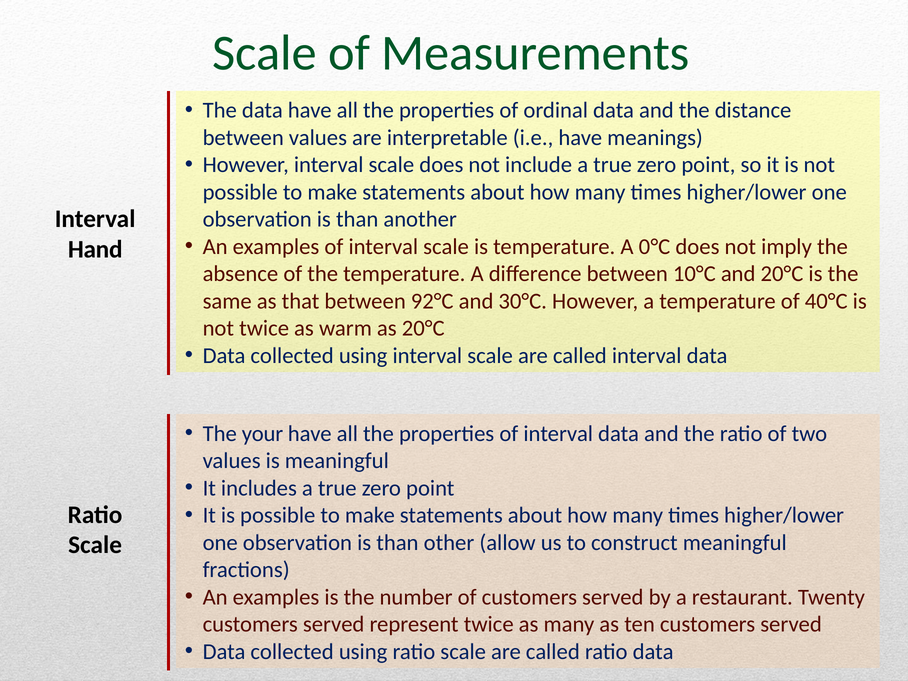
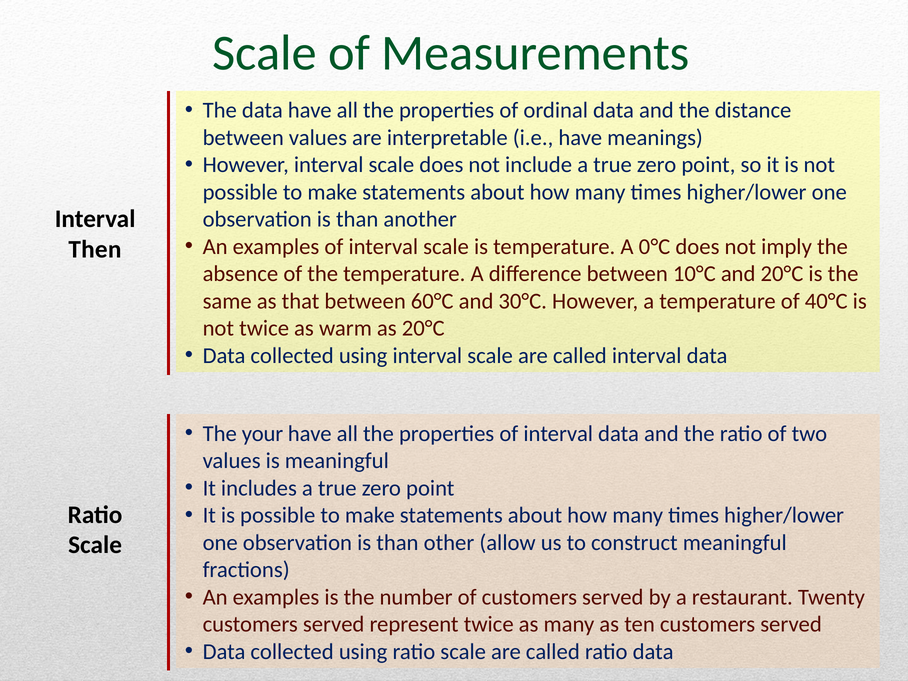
Hand: Hand -> Then
92°C: 92°C -> 60°C
